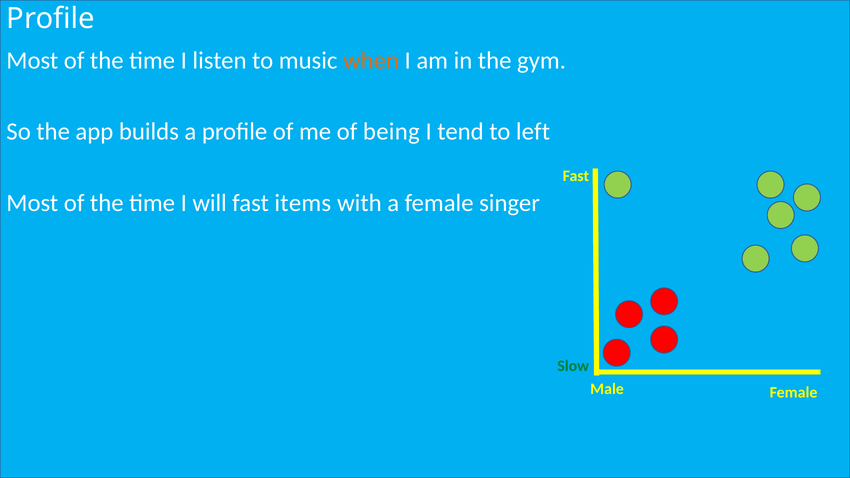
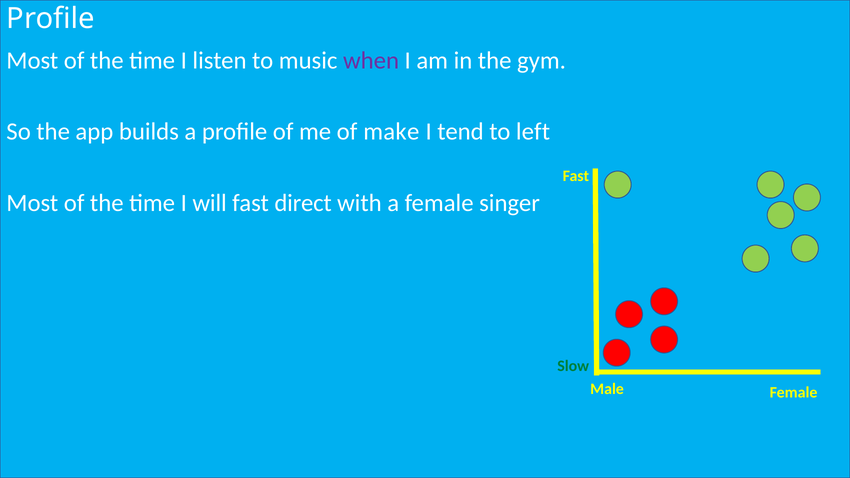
when colour: orange -> purple
being: being -> make
items: items -> direct
